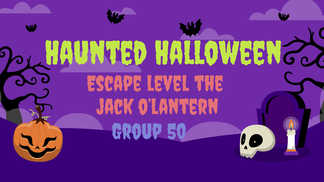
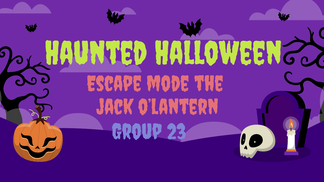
level: level -> mode
50: 50 -> 23
